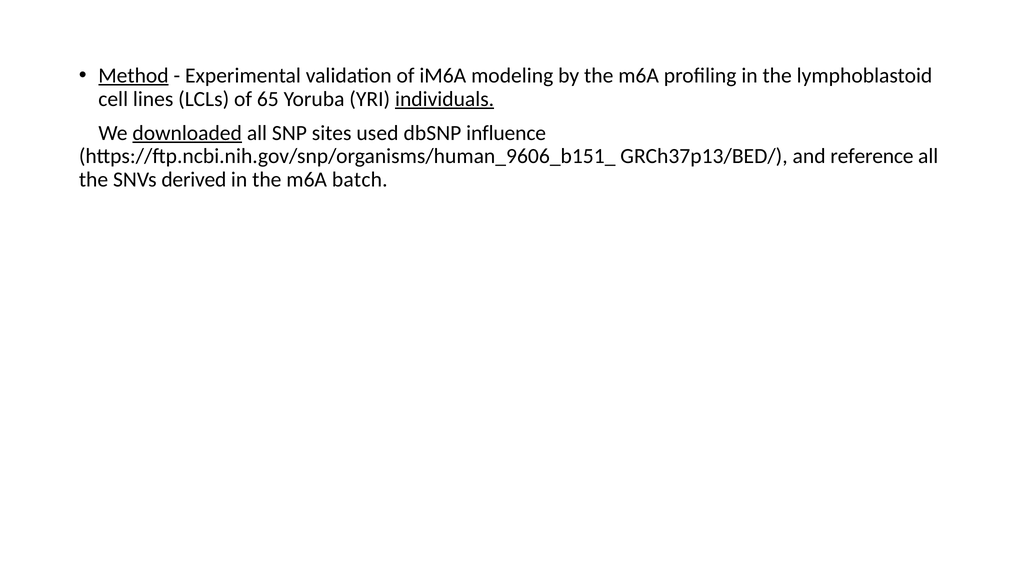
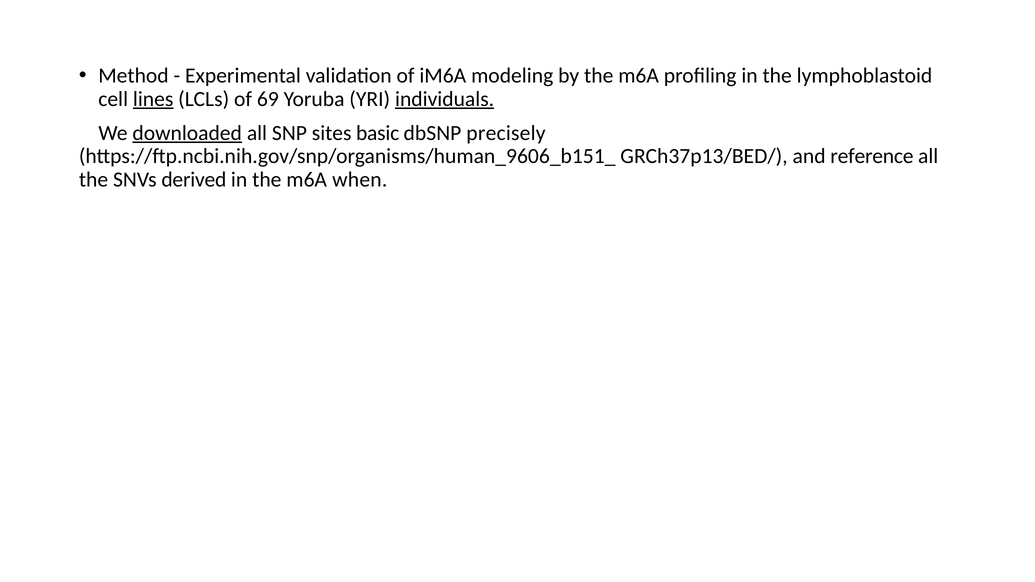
Method underline: present -> none
lines underline: none -> present
65: 65 -> 69
used: used -> basic
influence: influence -> precisely
batch: batch -> when
